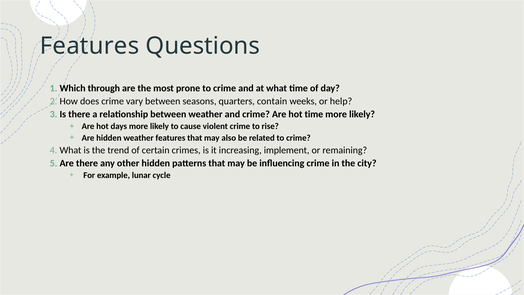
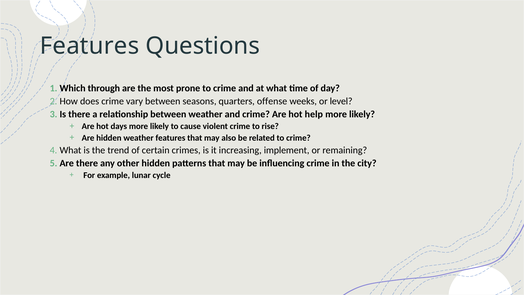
contain: contain -> offense
help: help -> level
hot time: time -> help
